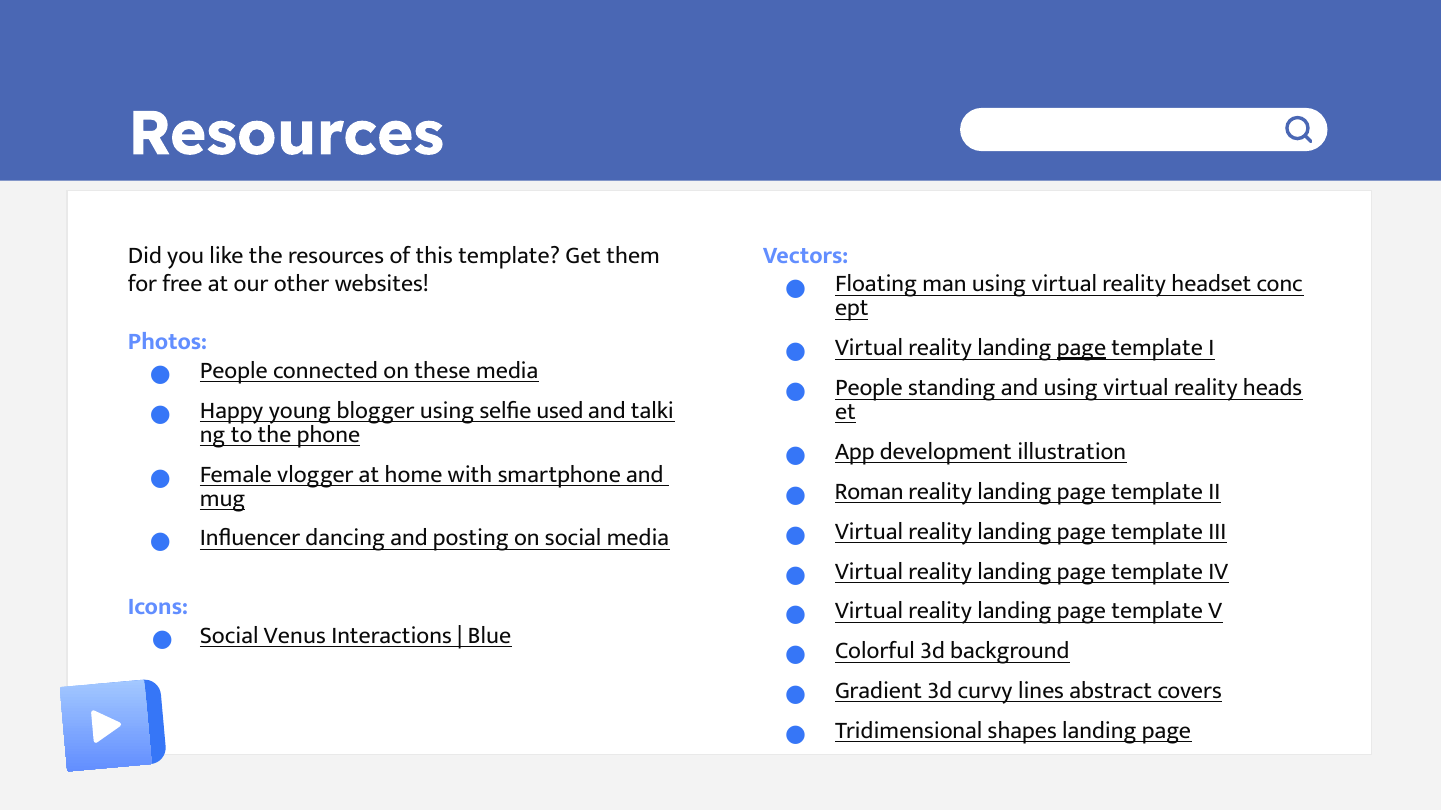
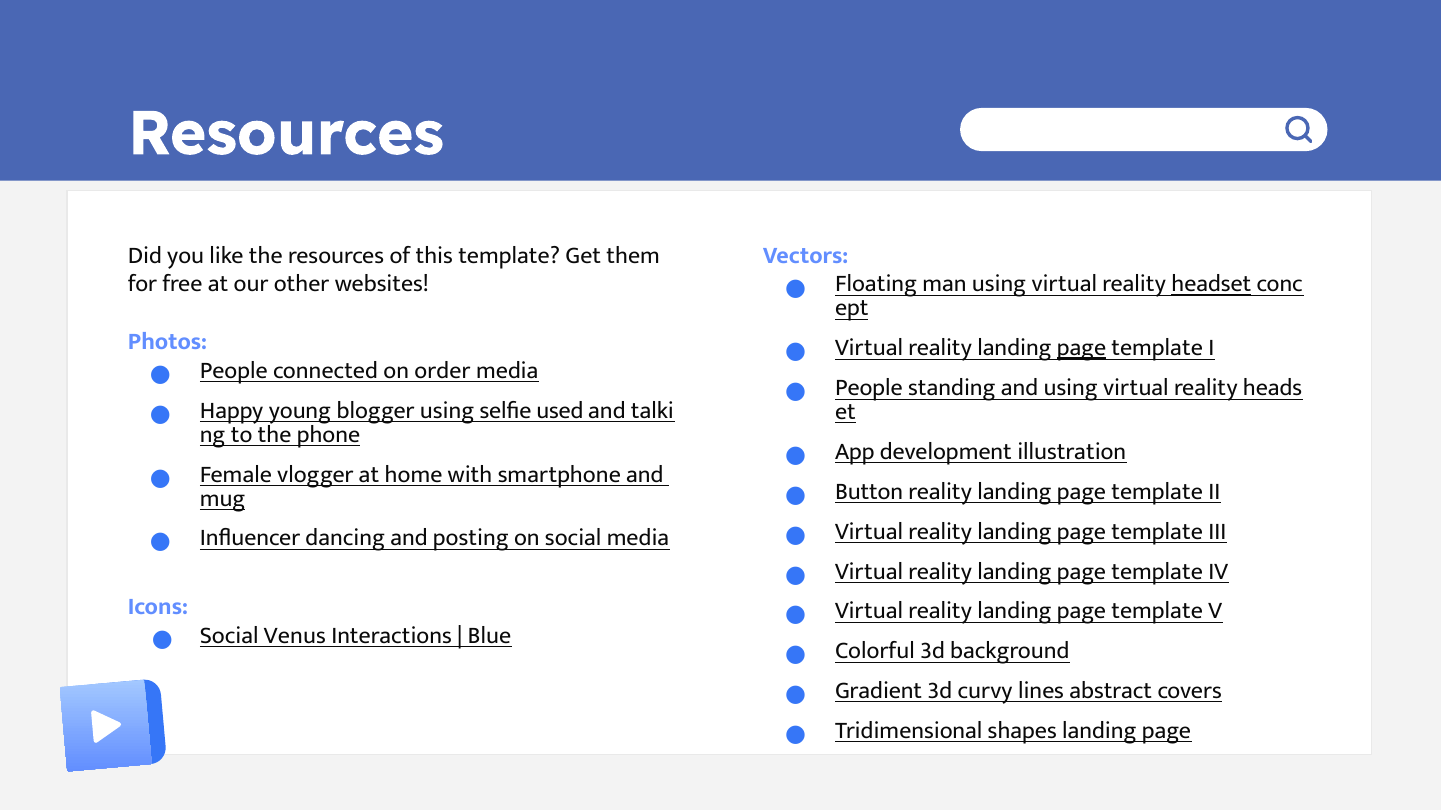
headset underline: none -> present
these: these -> order
Roman: Roman -> Button
